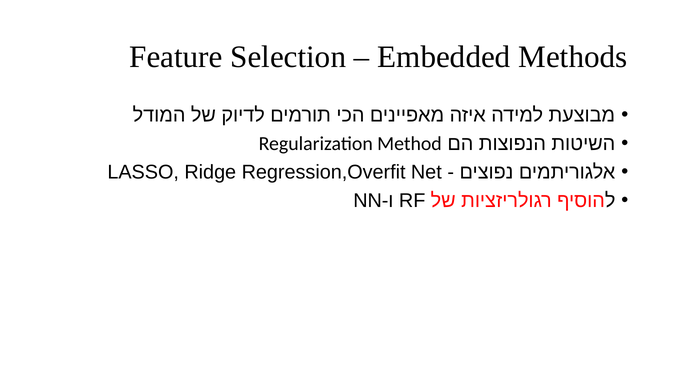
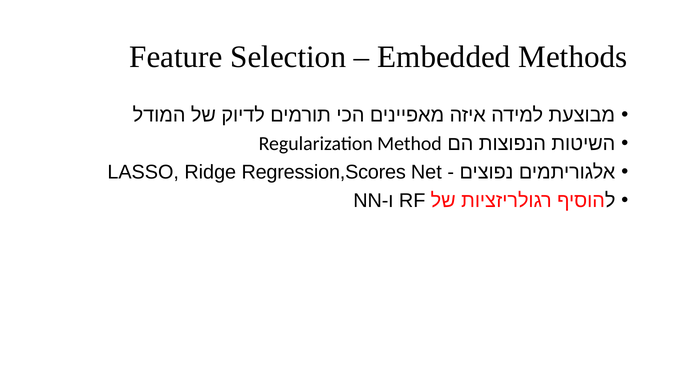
Regression,Overfit: Regression,Overfit -> Regression,Scores
